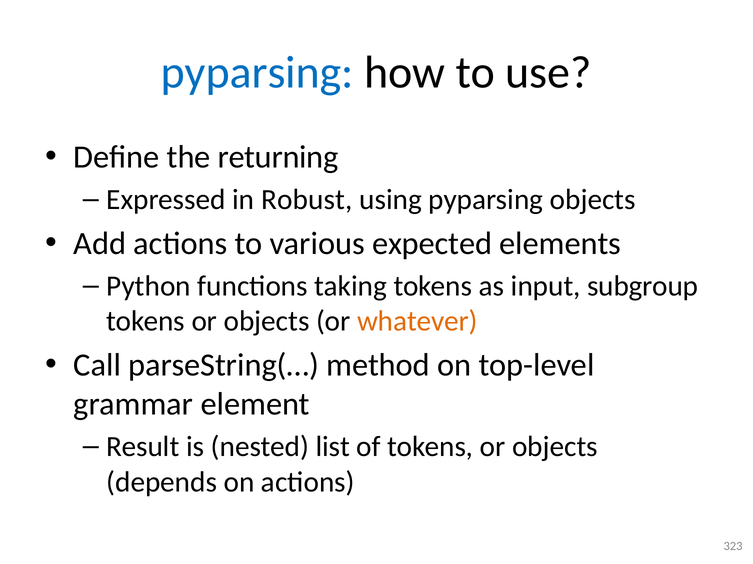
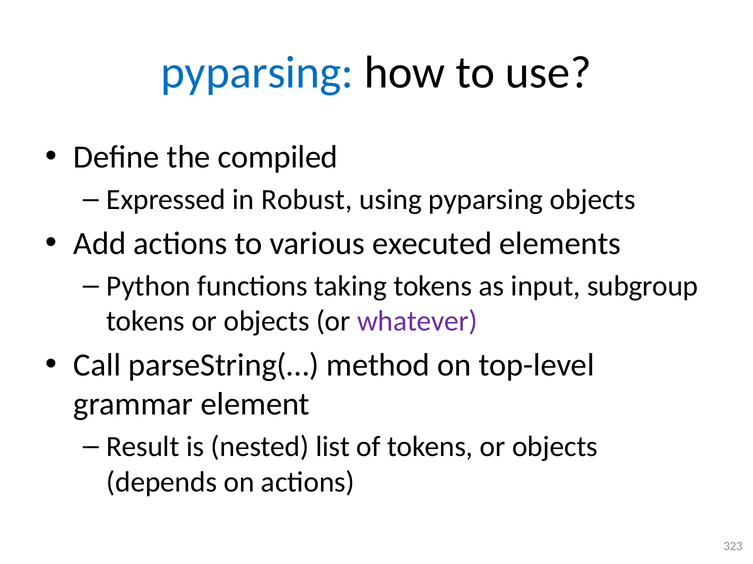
returning: returning -> compiled
expected: expected -> executed
whatever colour: orange -> purple
